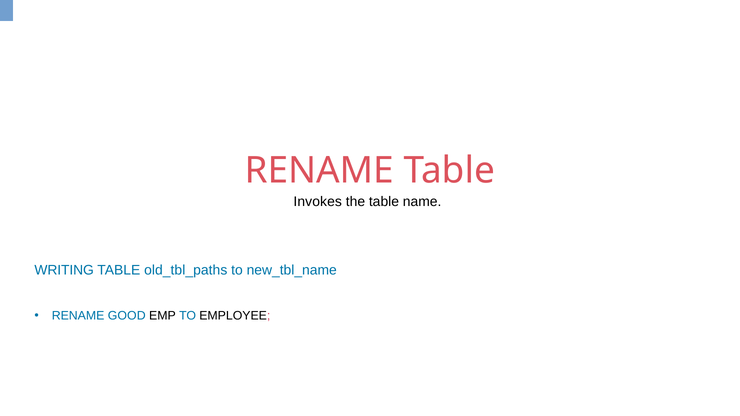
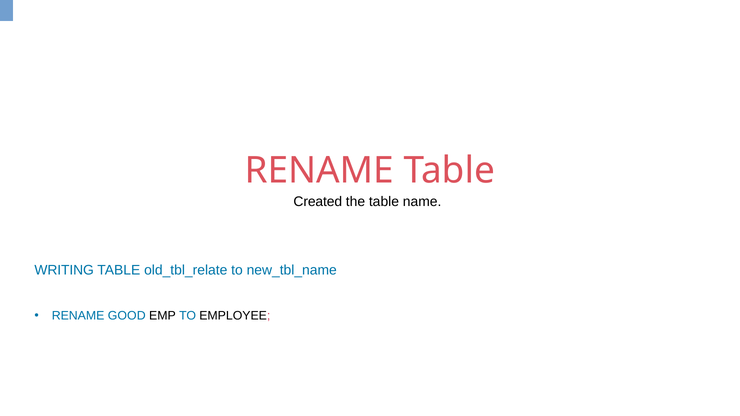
Invokes: Invokes -> Created
old_tbl_paths: old_tbl_paths -> old_tbl_relate
